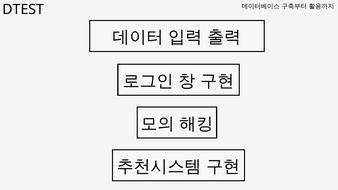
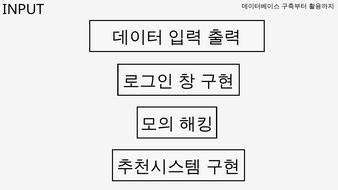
DTEST: DTEST -> INPUT
